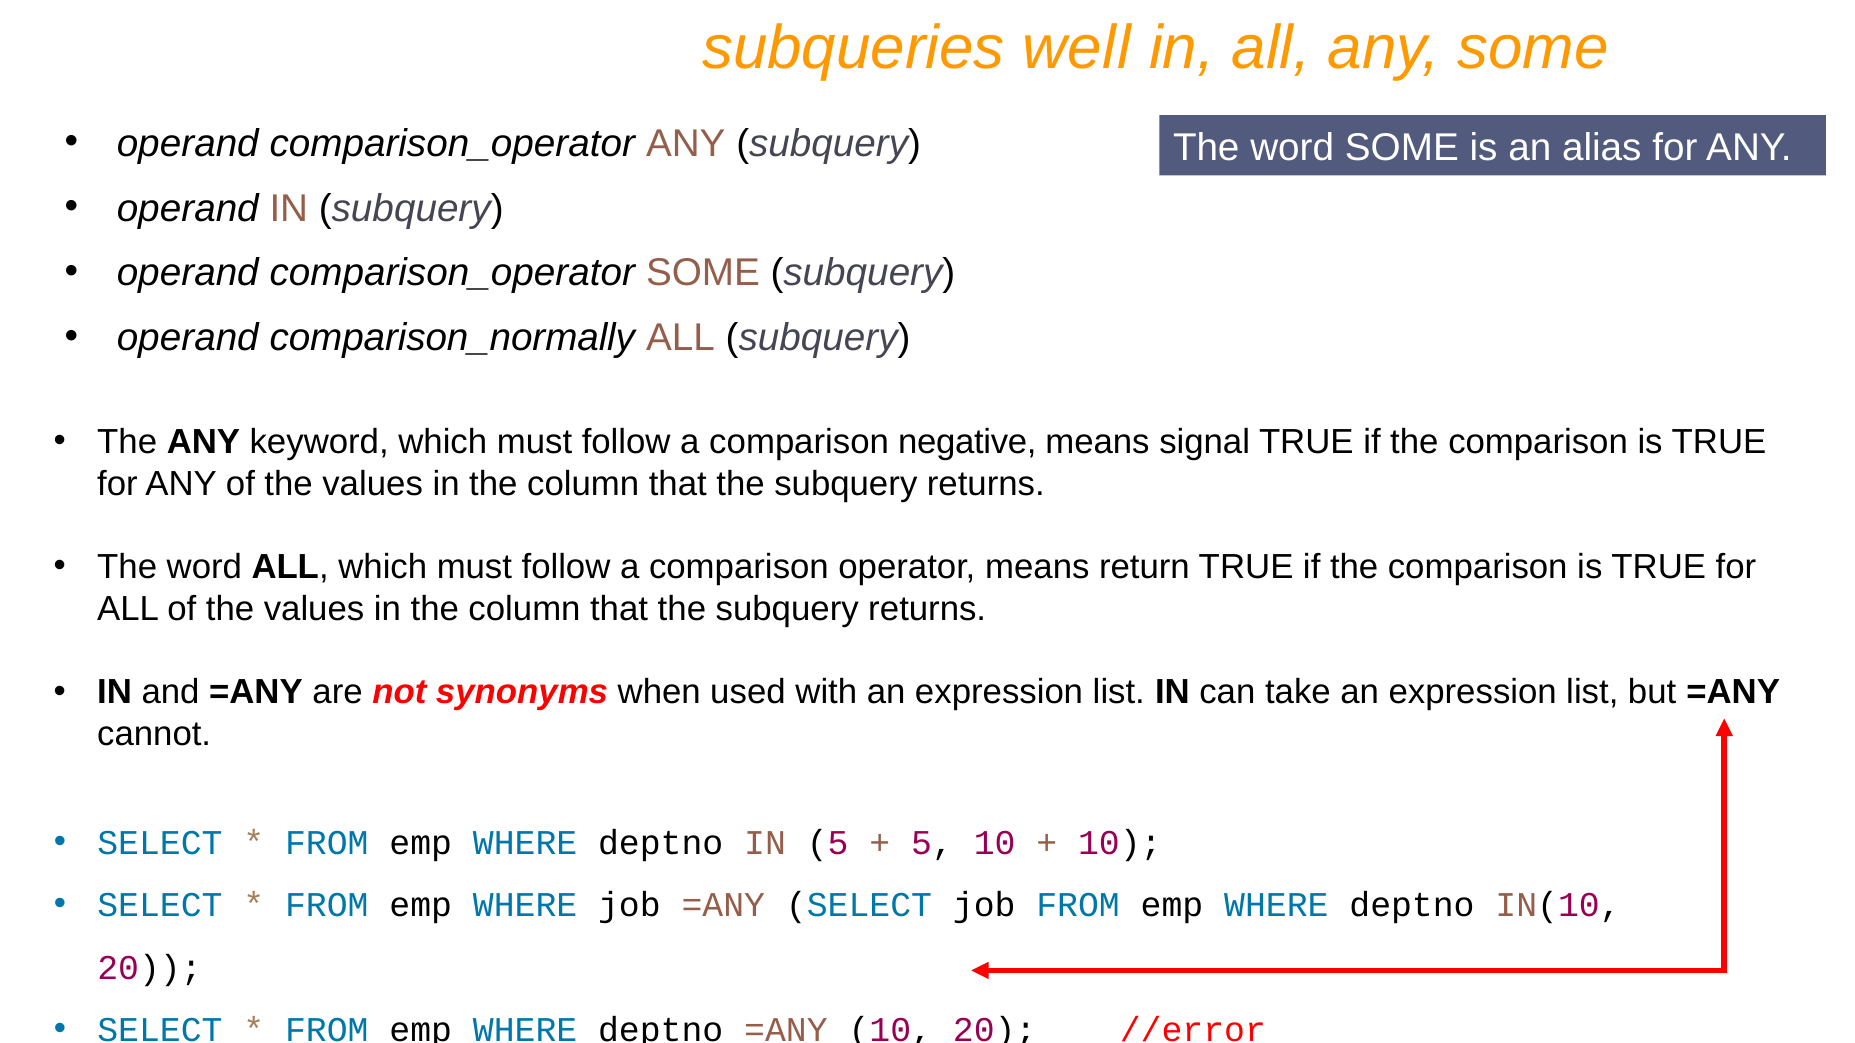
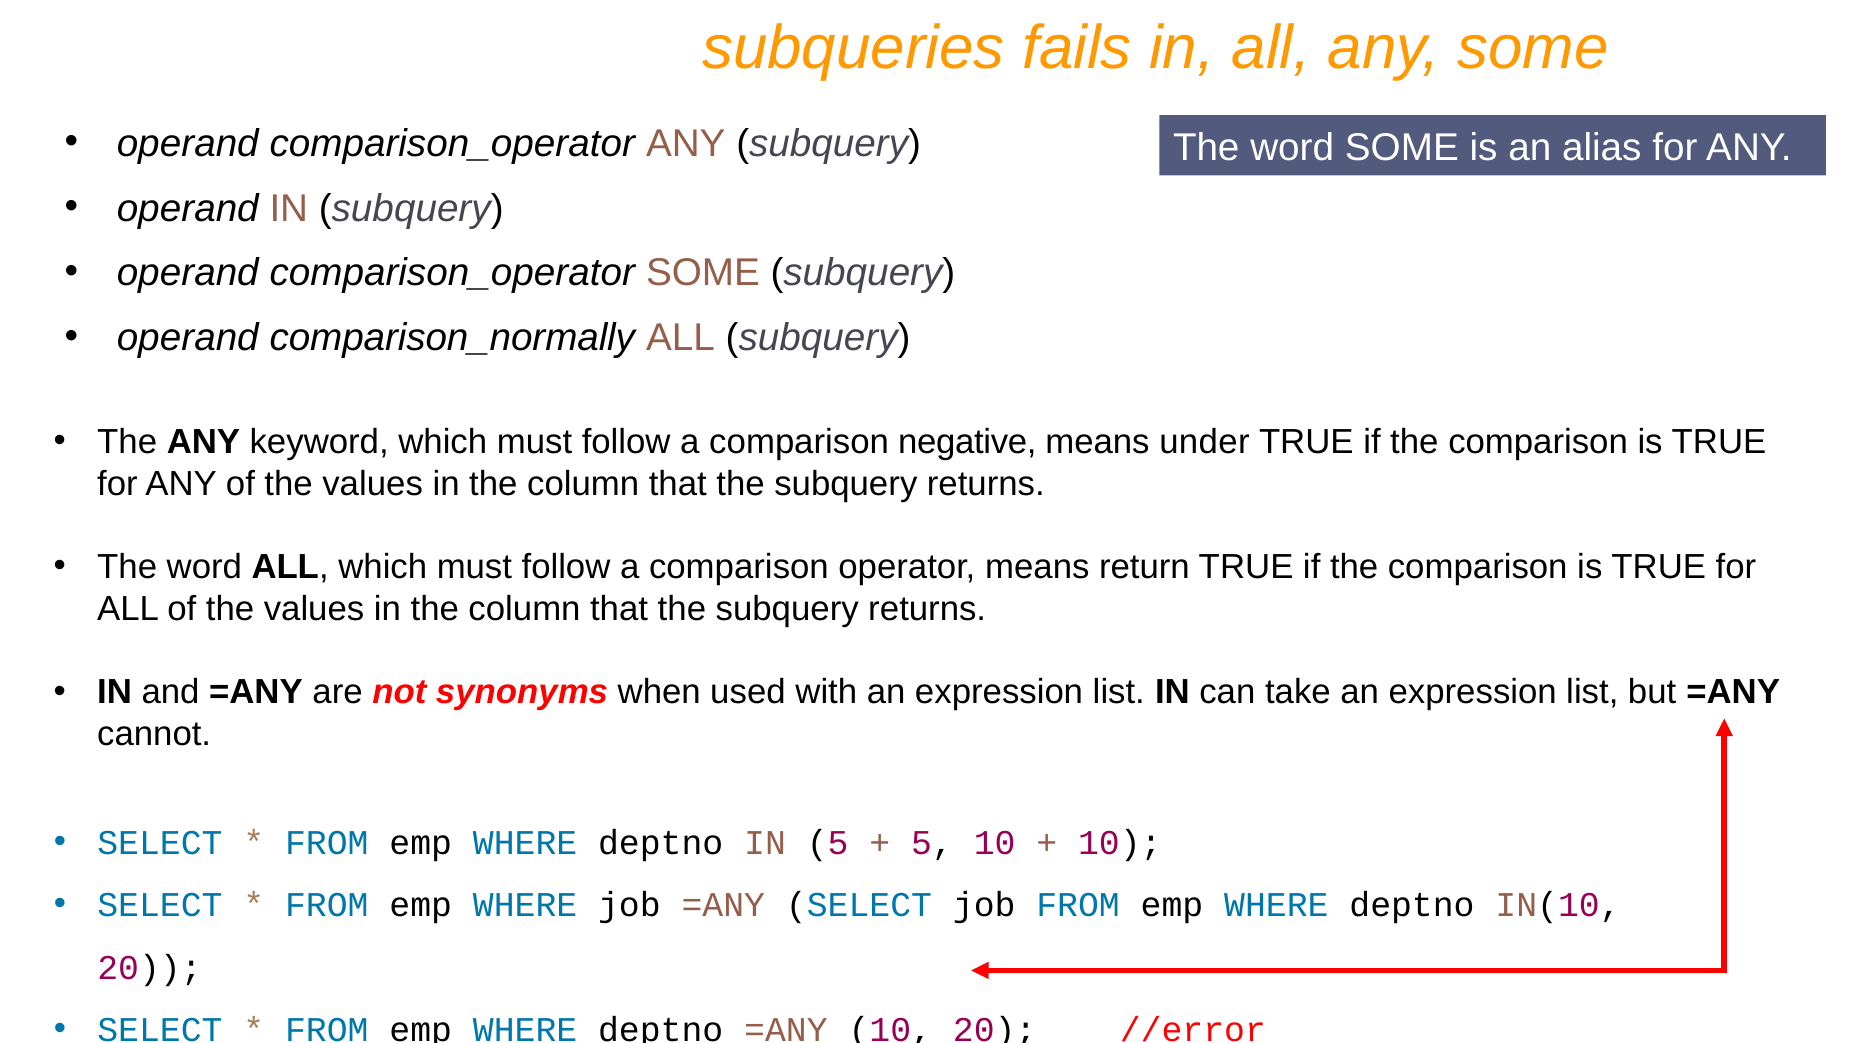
well: well -> fails
signal: signal -> under
